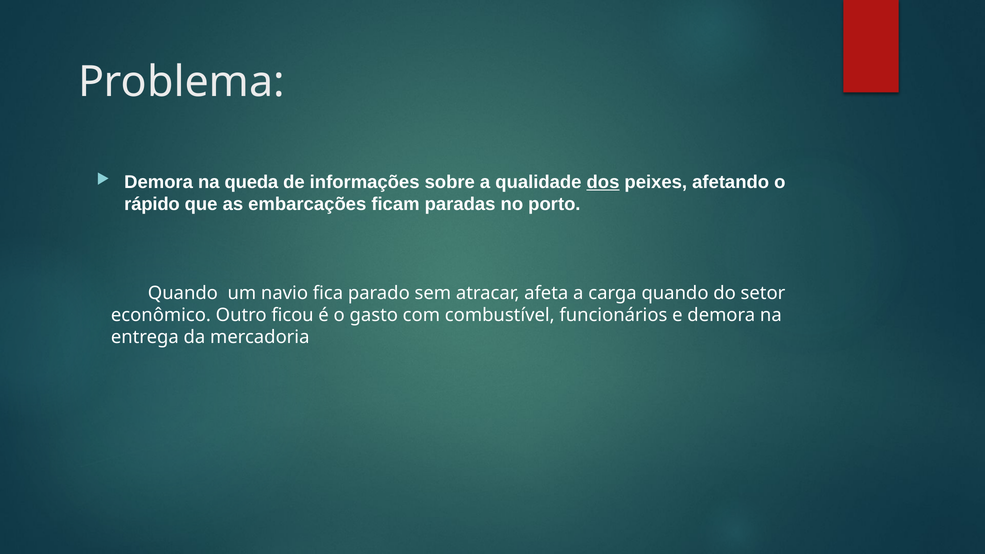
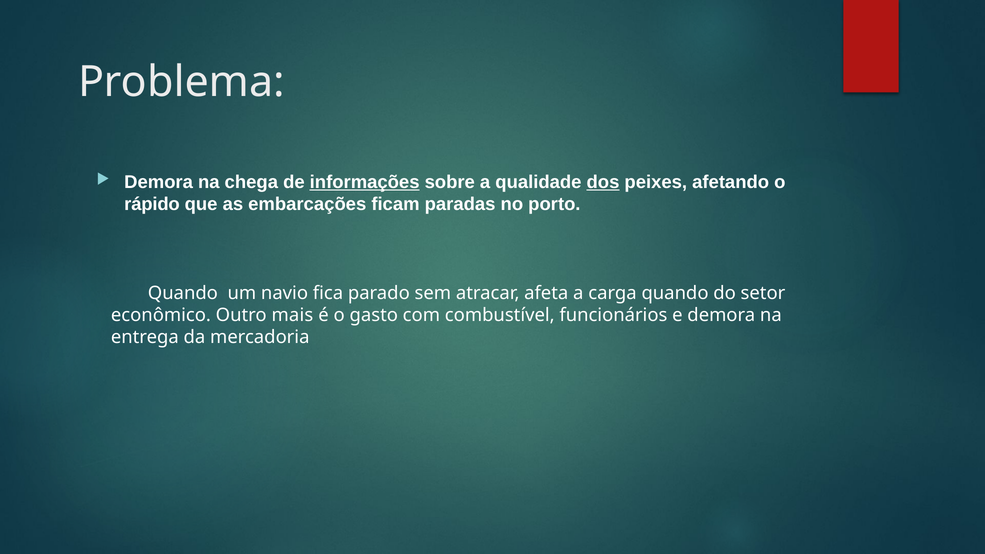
queda: queda -> chega
informações underline: none -> present
ficou: ficou -> mais
